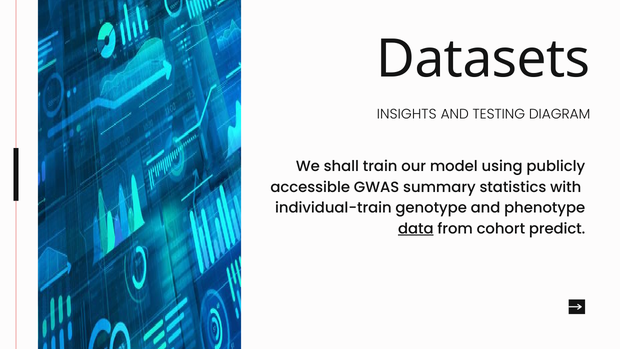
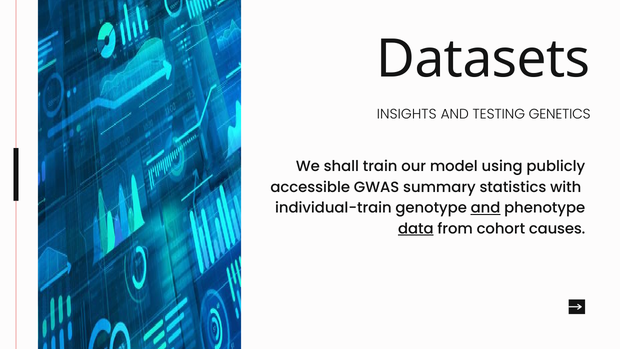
DIAGRAM: DIAGRAM -> GENETICS
and at (486, 208) underline: none -> present
predict: predict -> causes
